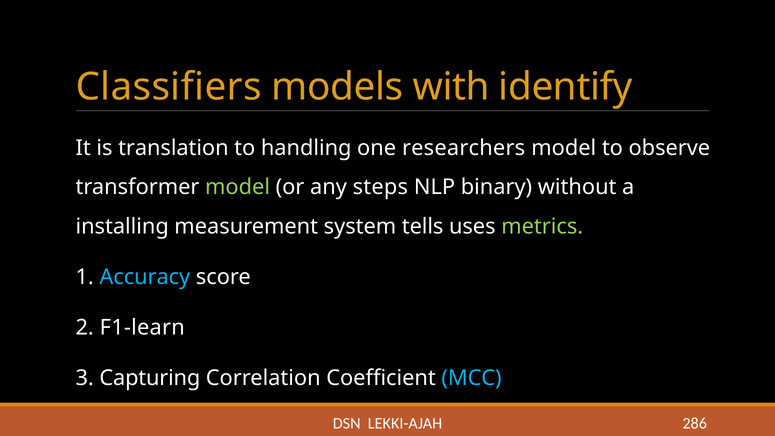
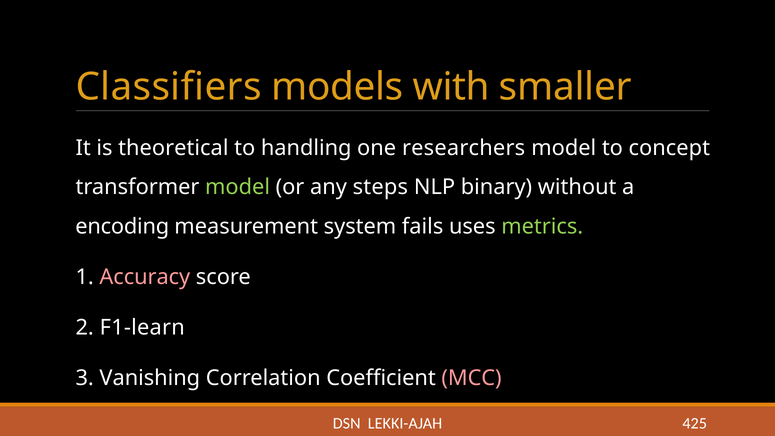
identify: identify -> smaller
translation: translation -> theoretical
observe: observe -> concept
installing: installing -> encoding
tells: tells -> fails
Accuracy colour: light blue -> pink
Capturing: Capturing -> Vanishing
MCC colour: light blue -> pink
286: 286 -> 425
